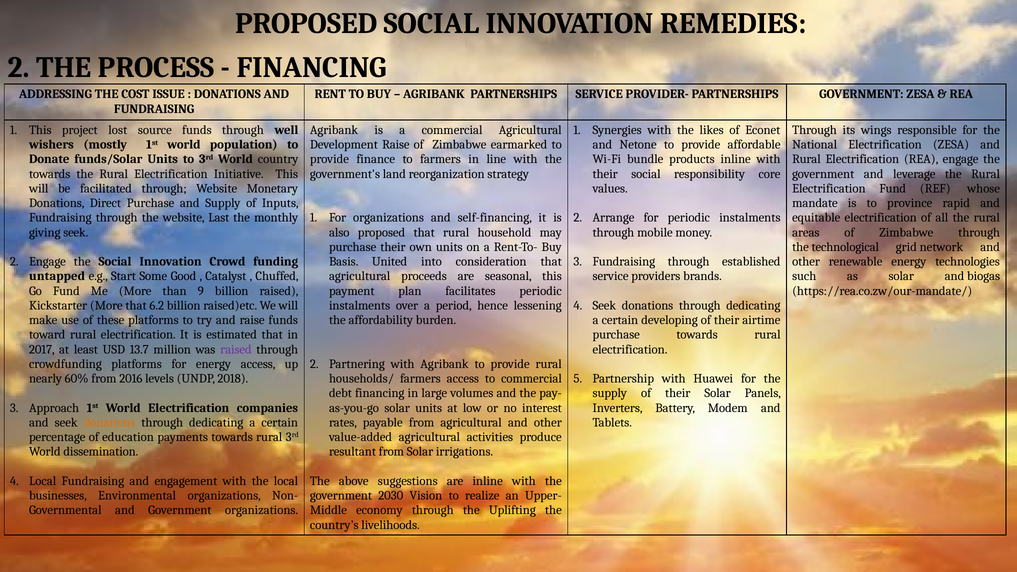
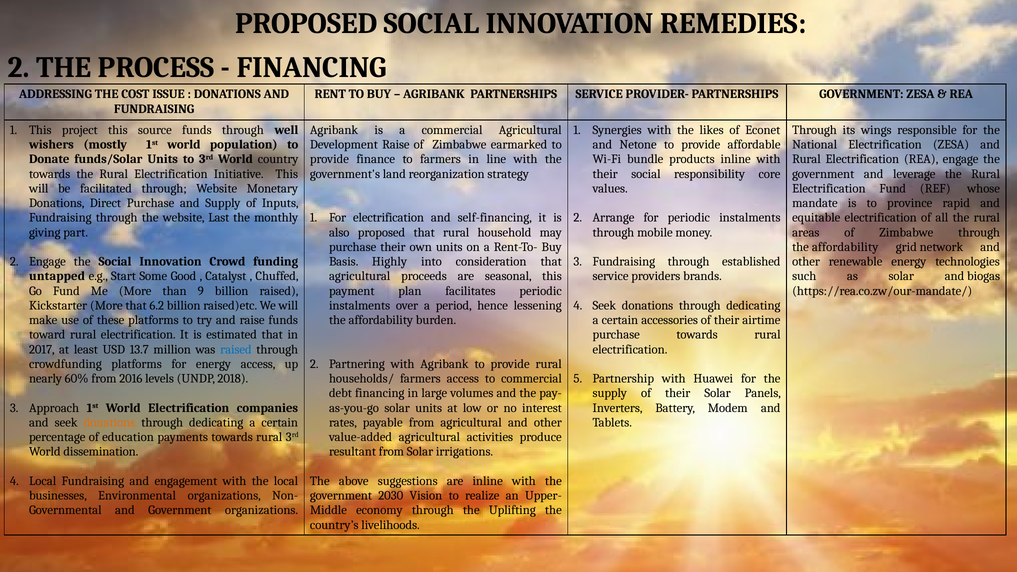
project lost: lost -> this
For organizations: organizations -> electrification
giving seek: seek -> part
technological at (845, 247): technological -> affordability
United: United -> Highly
developing: developing -> accessories
raised at (236, 349) colour: purple -> blue
